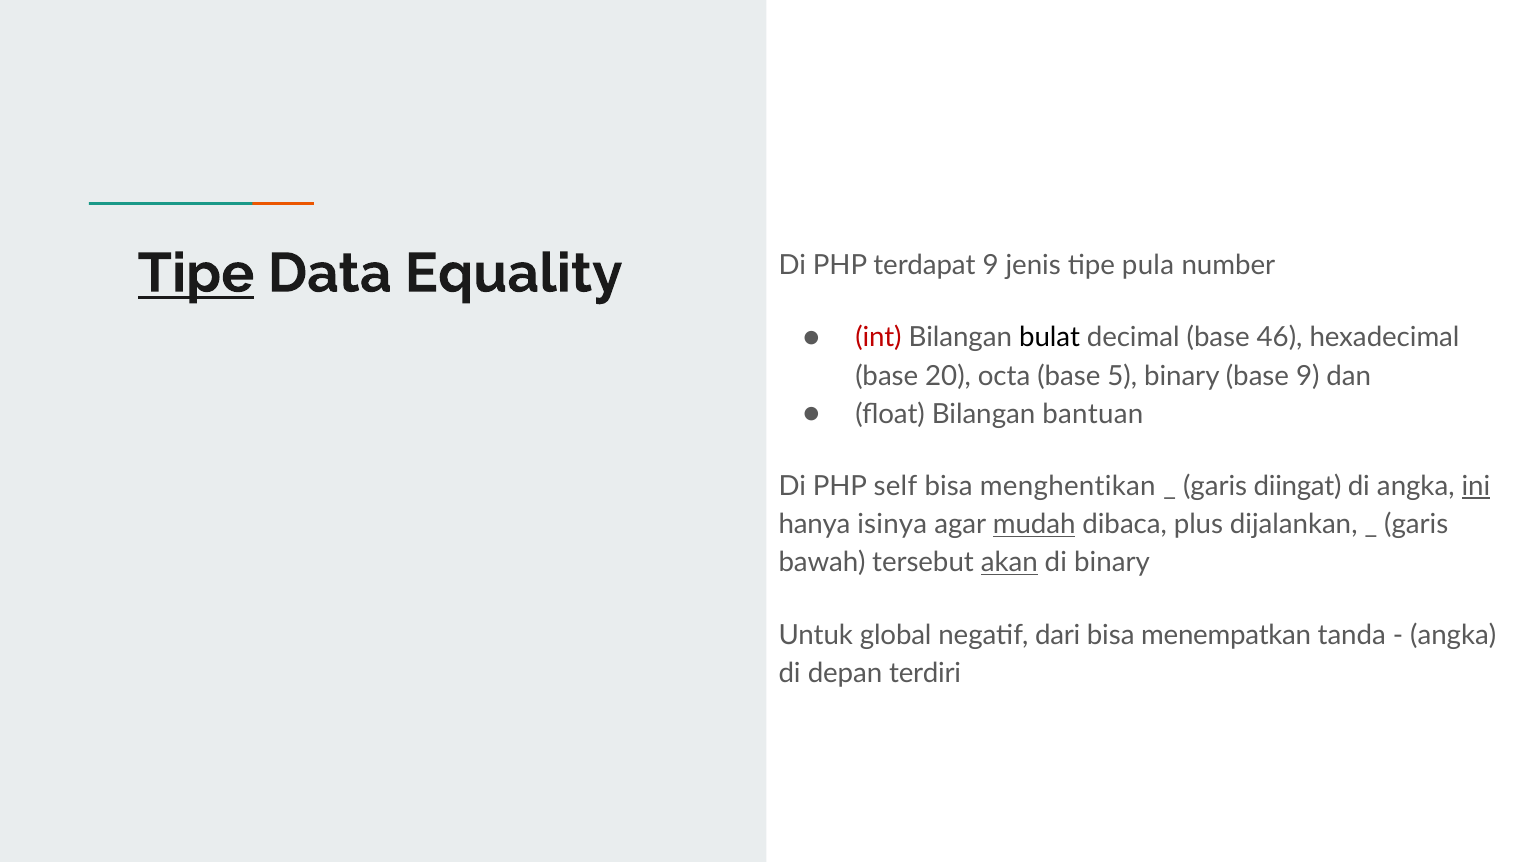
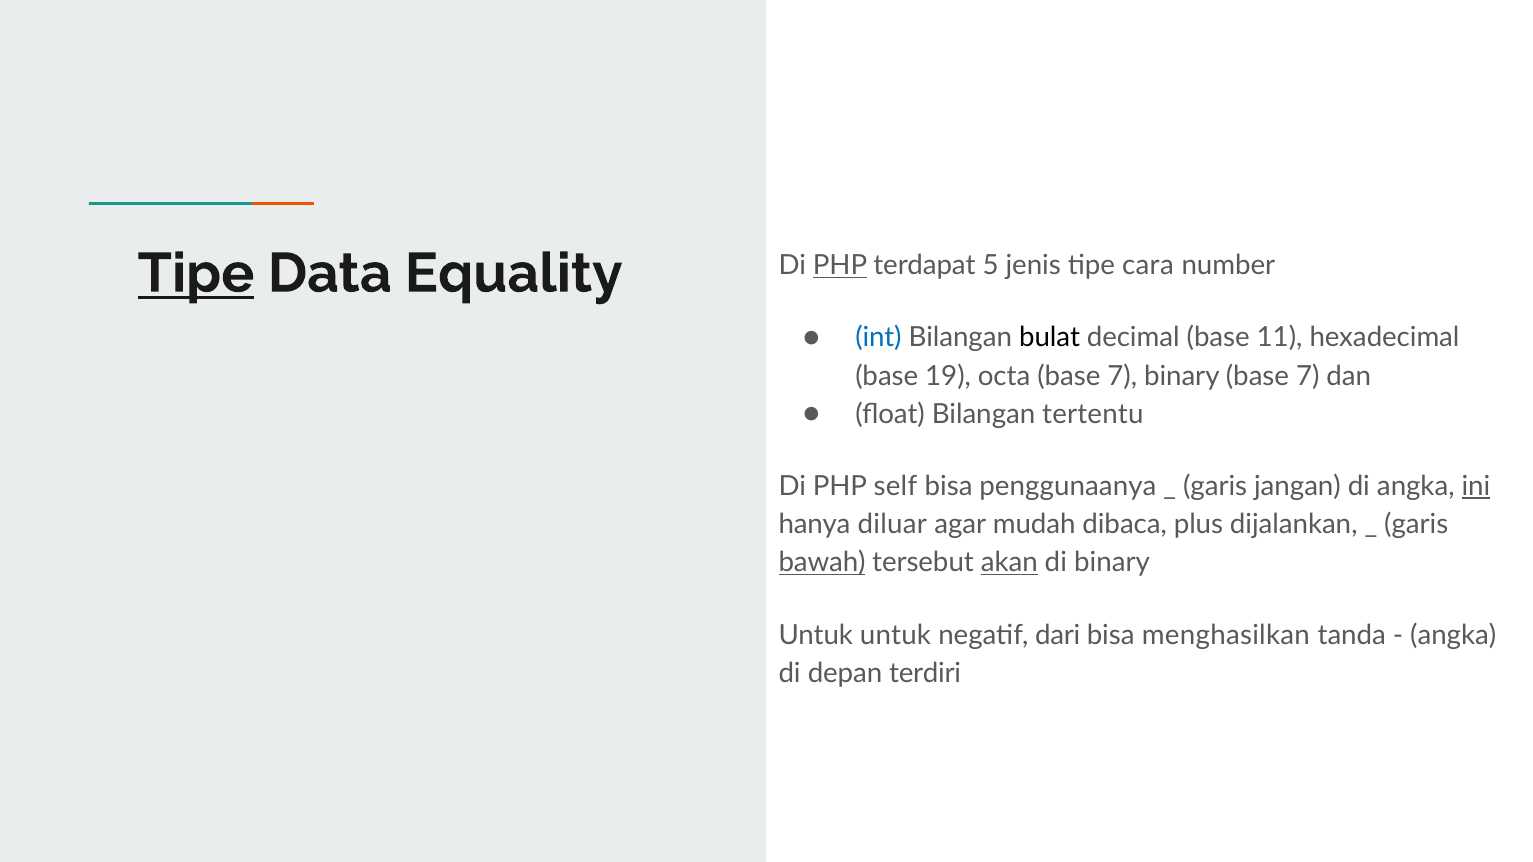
PHP at (840, 266) underline: none -> present
terdapat 9: 9 -> 5
pula: pula -> cara
int colour: red -> blue
46: 46 -> 11
20: 20 -> 19
octa base 5: 5 -> 7
binary base 9: 9 -> 7
bantuan: bantuan -> tertentu
menghentikan: menghentikan -> penggunaanya
diingat: diingat -> jangan
isinya: isinya -> diluar
mudah underline: present -> none
bawah underline: none -> present
Untuk global: global -> untuk
menempatkan: menempatkan -> menghasilkan
